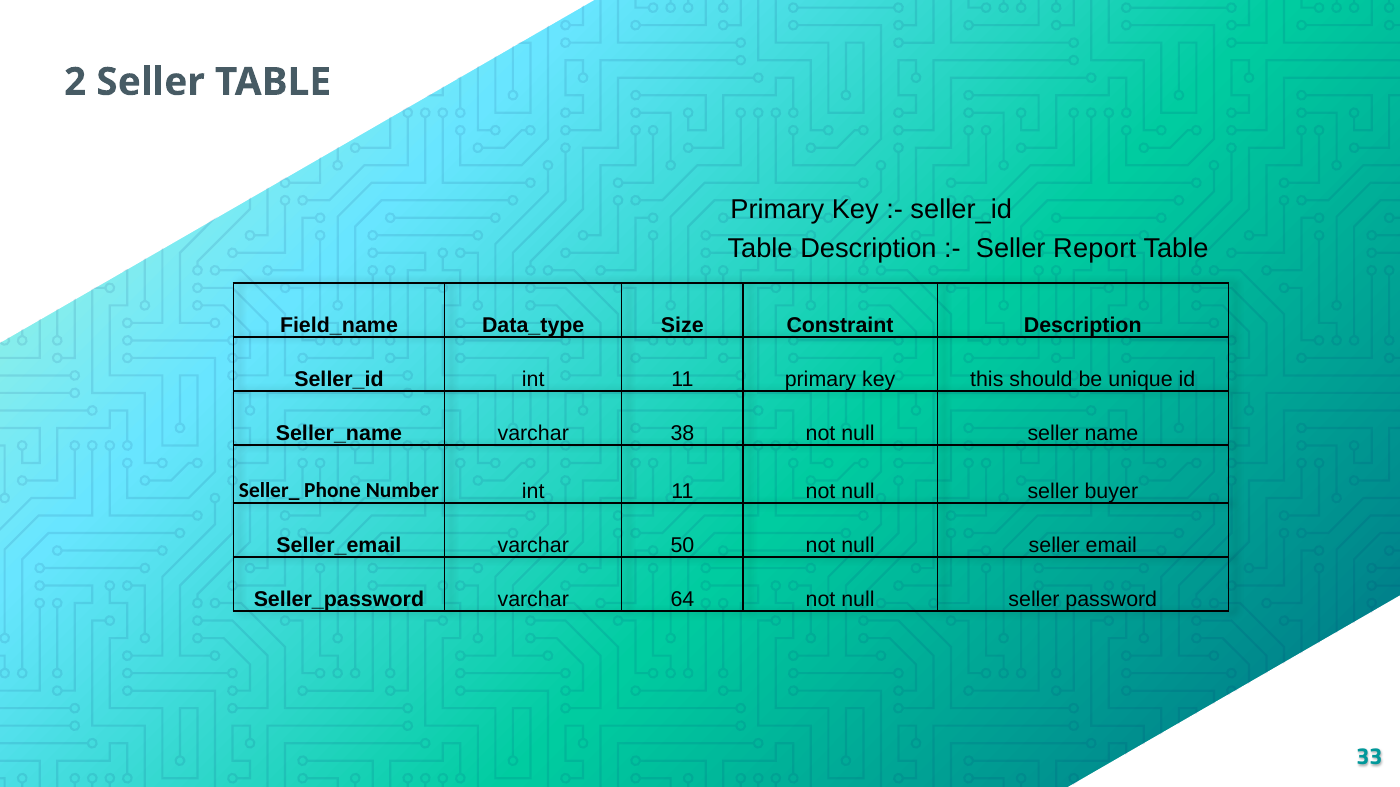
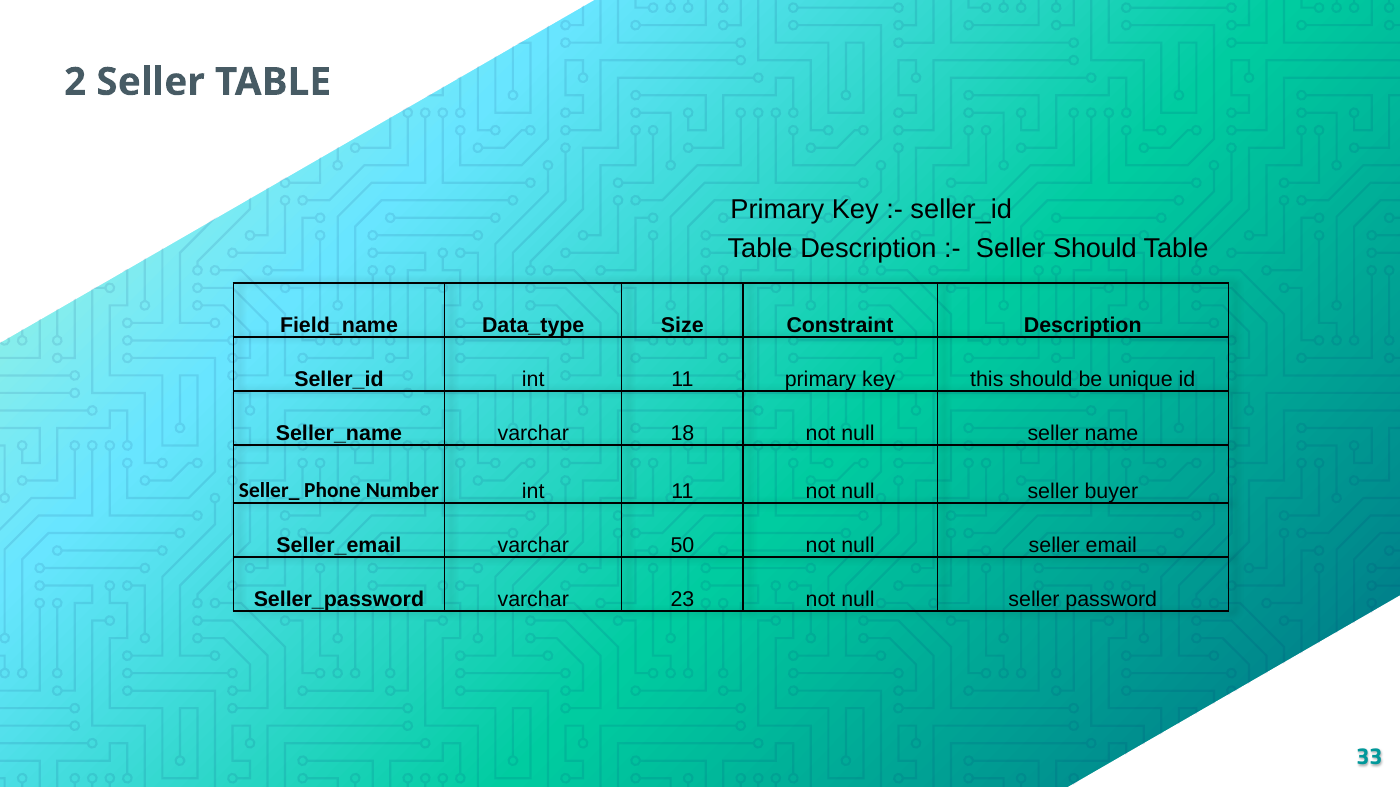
Seller Report: Report -> Should
38: 38 -> 18
64: 64 -> 23
